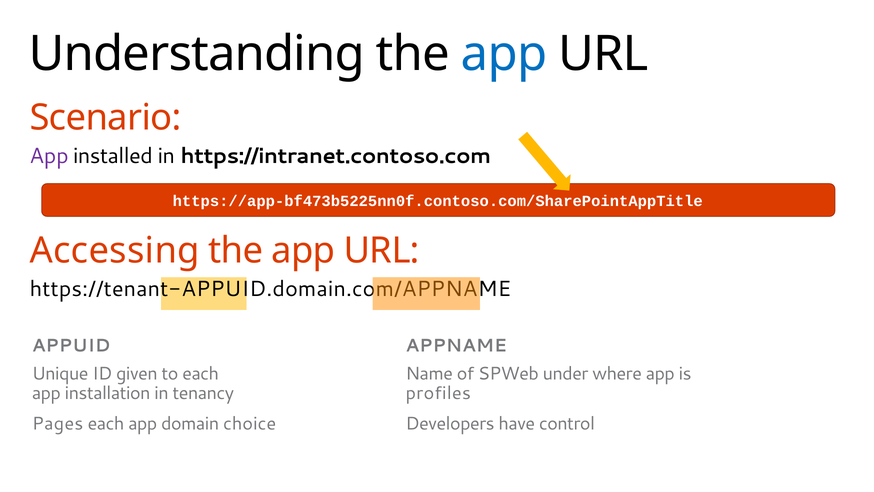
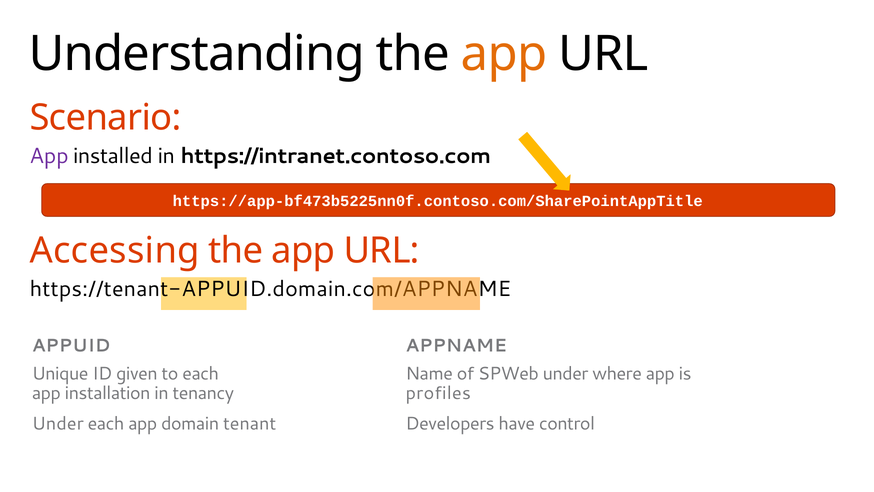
app at (504, 54) colour: blue -> orange
Pages at (58, 424): Pages -> Under
choice: choice -> tenant
